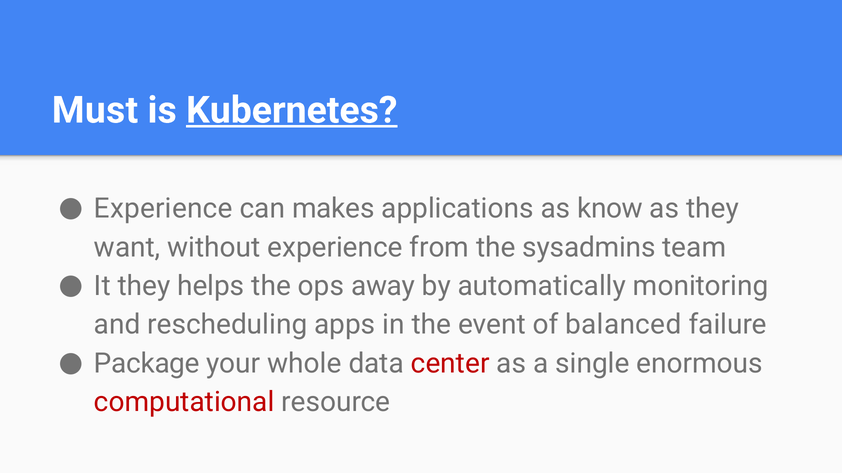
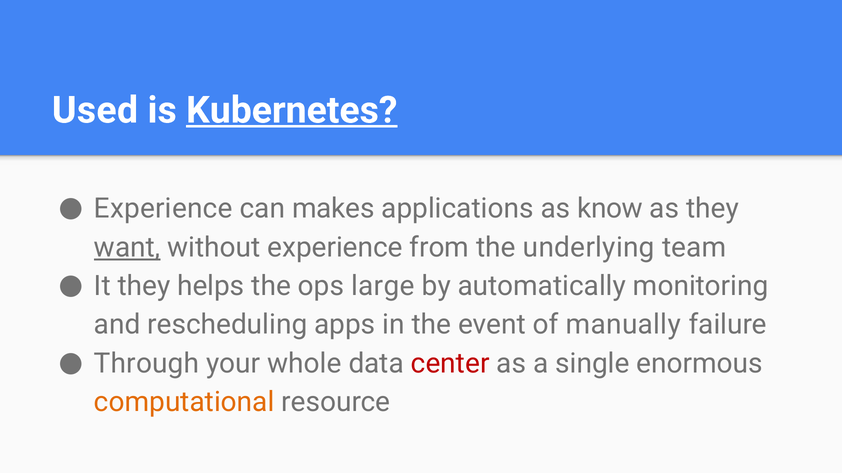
Must: Must -> Used
want underline: none -> present
sysadmins: sysadmins -> underlying
away: away -> large
balanced: balanced -> manually
Package: Package -> Through
computational colour: red -> orange
